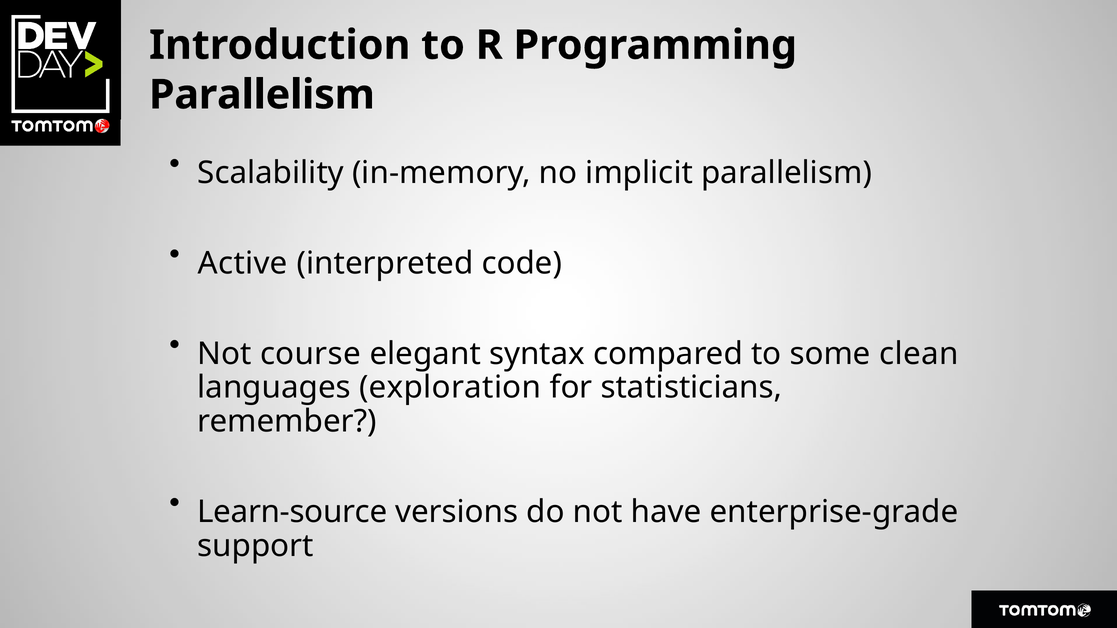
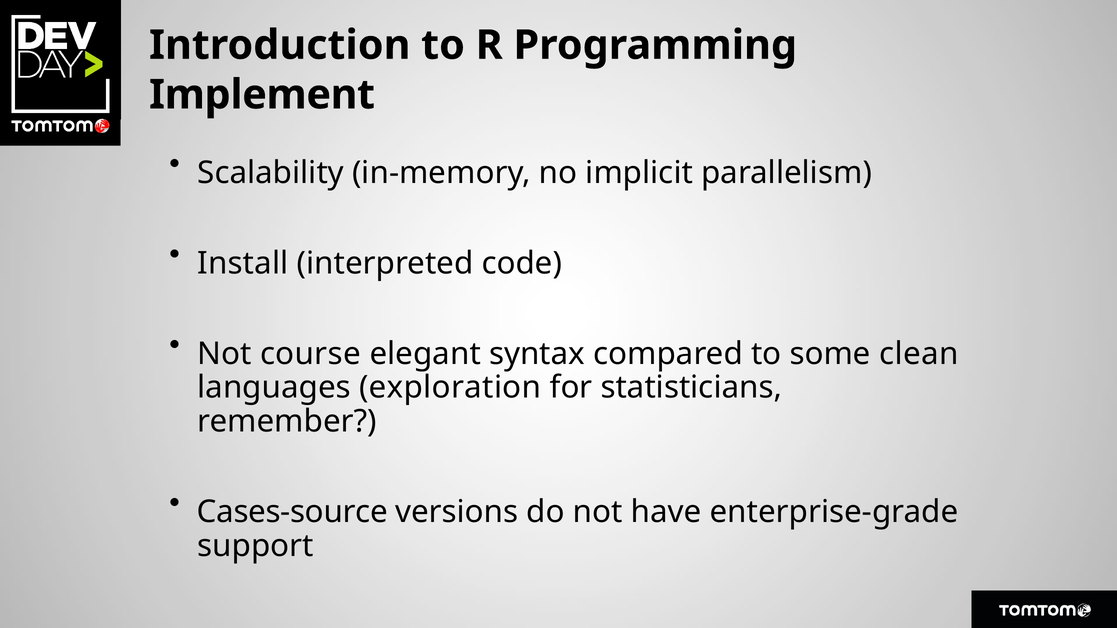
Parallelism at (262, 95): Parallelism -> Implement
Active: Active -> Install
Learn-source: Learn-source -> Cases-source
